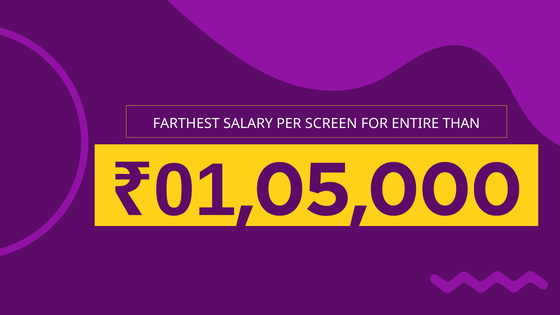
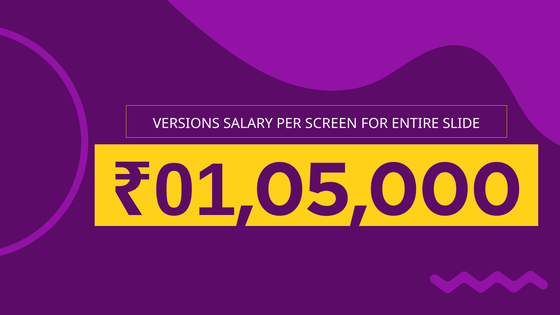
FARTHEST: FARTHEST -> VERSIONS
THAN: THAN -> SLIDE
